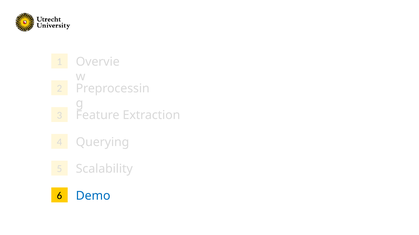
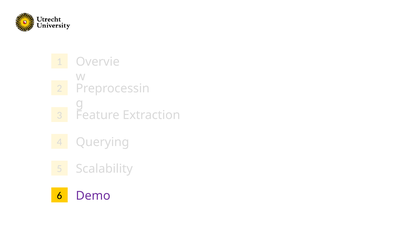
Demo colour: blue -> purple
